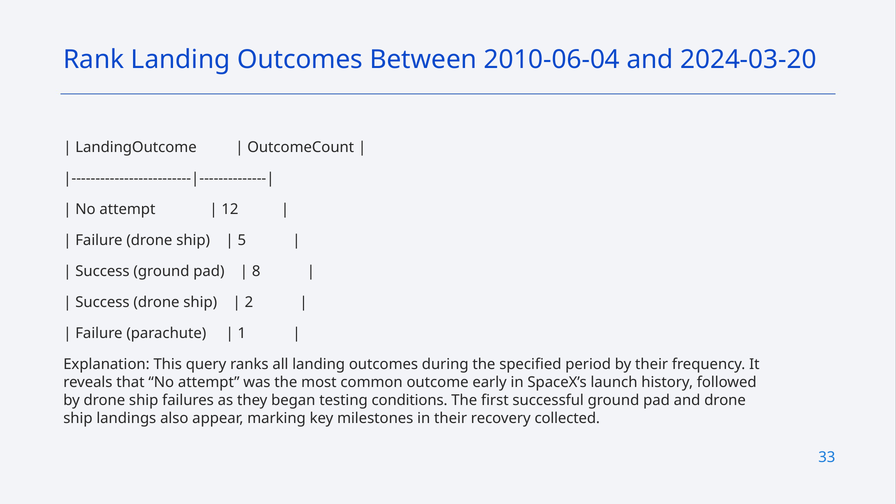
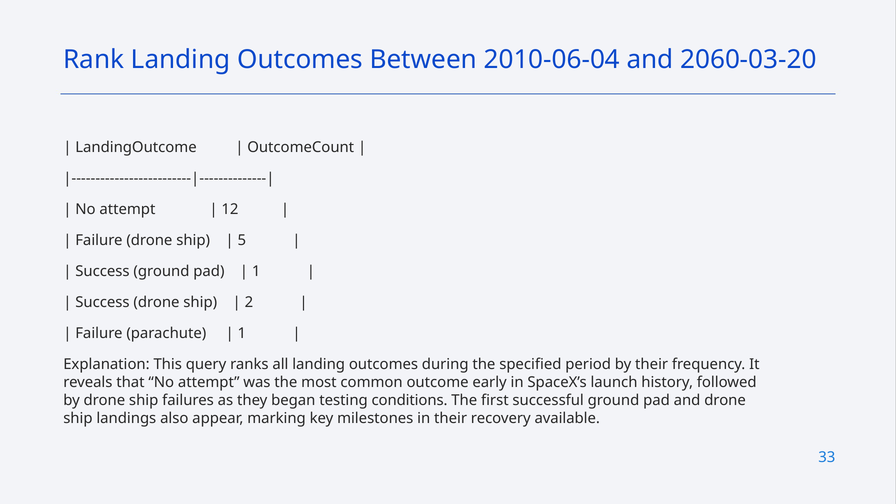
2024-03-20: 2024-03-20 -> 2060-03-20
8 at (256, 271): 8 -> 1
collected: collected -> available
